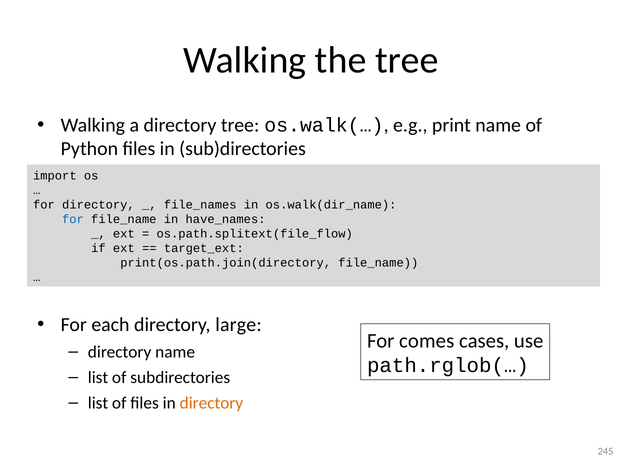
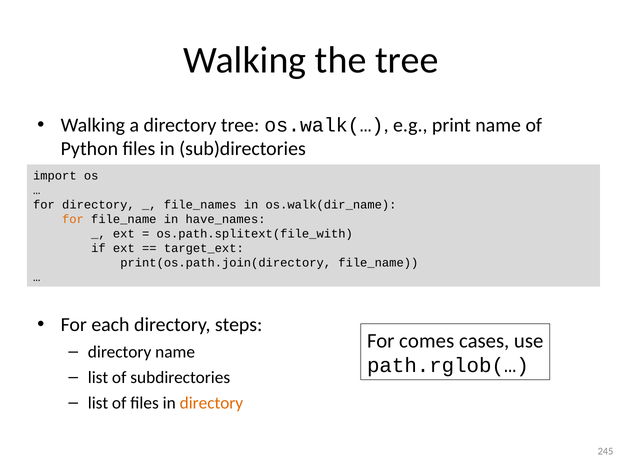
for at (73, 219) colour: blue -> orange
os.path.splitext(file_flow: os.path.splitext(file_flow -> os.path.splitext(file_with
large: large -> steps
